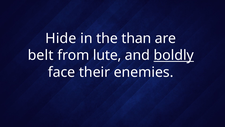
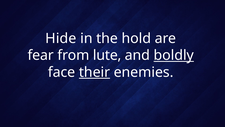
than: than -> hold
belt: belt -> fear
their underline: none -> present
